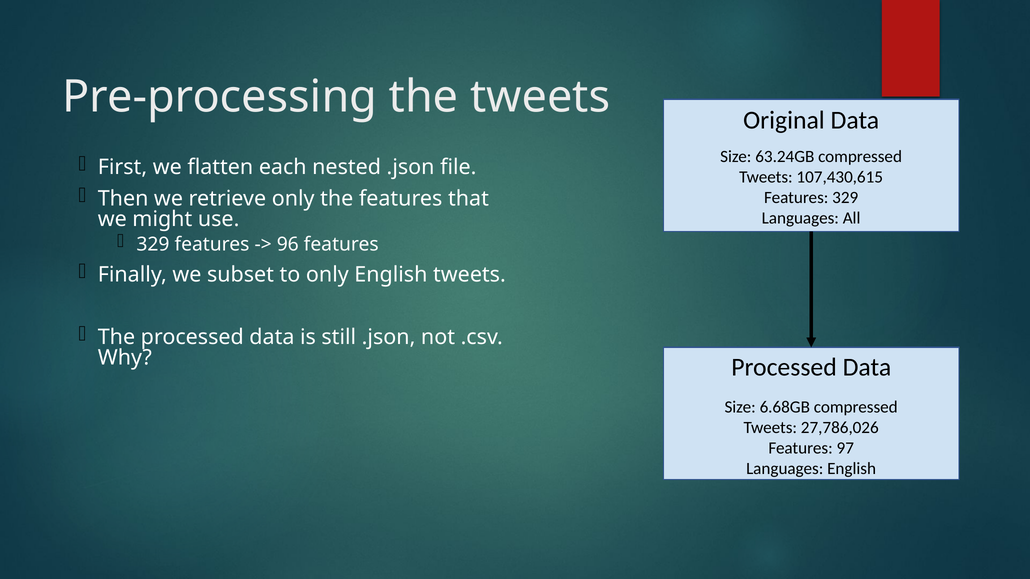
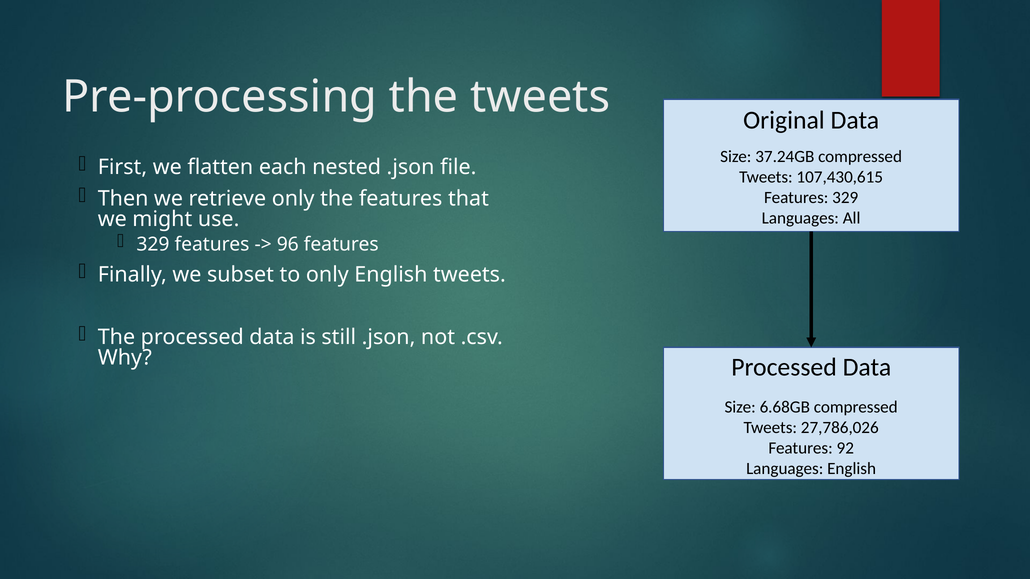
63.24GB: 63.24GB -> 37.24GB
97: 97 -> 92
